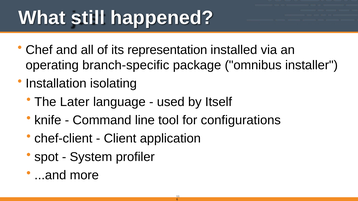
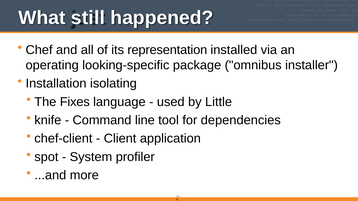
branch-specific: branch-specific -> looking-specific
Later: Later -> Fixes
Itself: Itself -> Little
configurations: configurations -> dependencies
